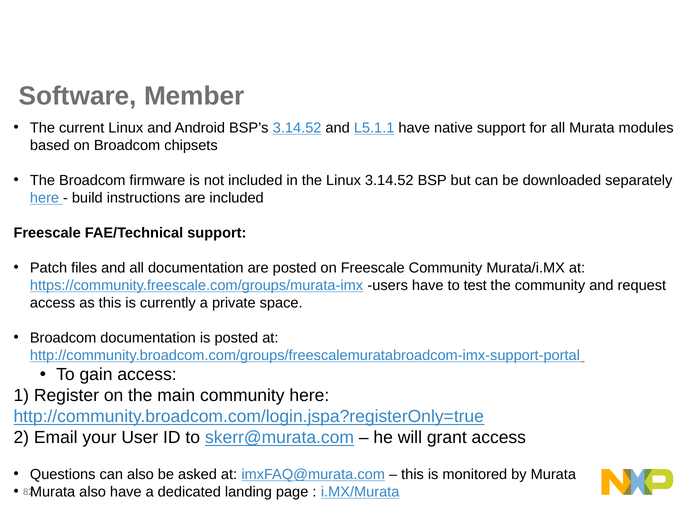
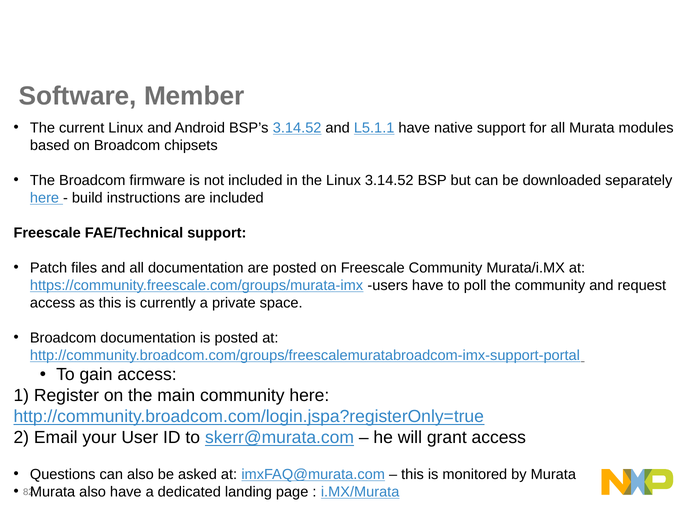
test: test -> poll
